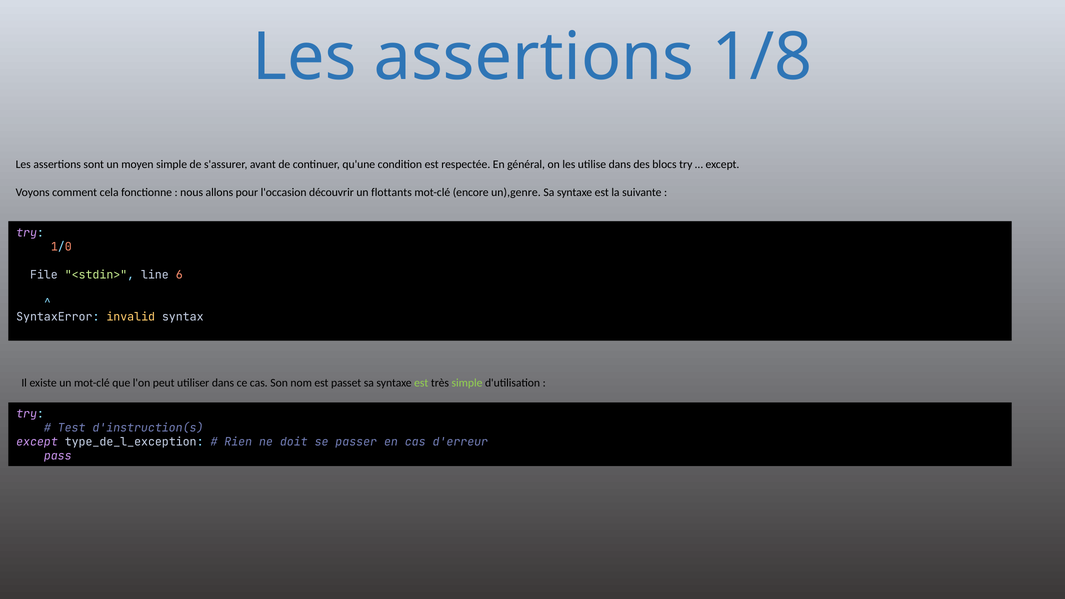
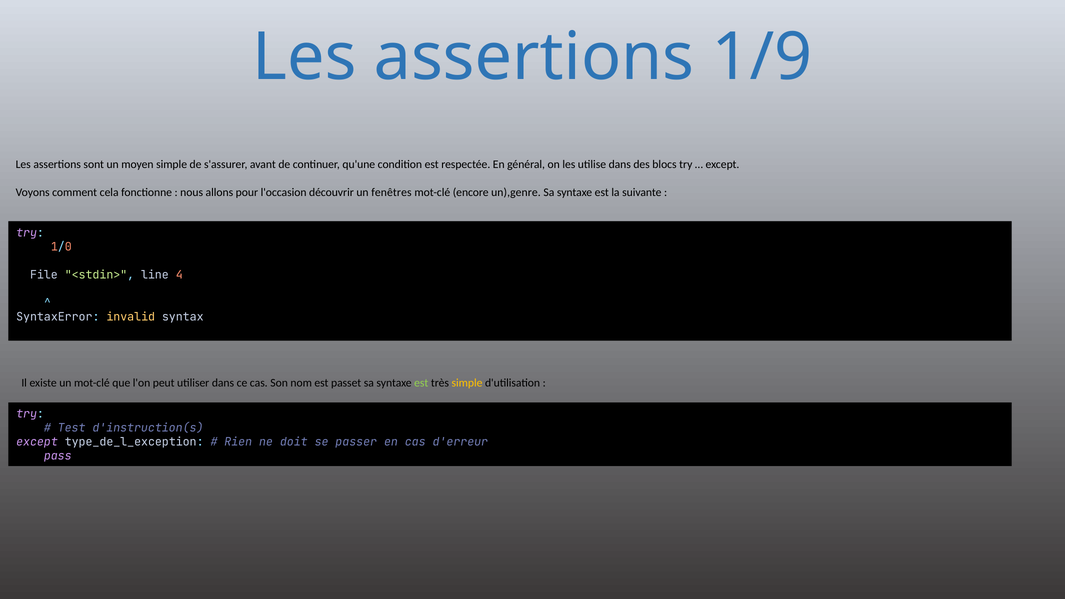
1/8: 1/8 -> 1/9
flottants: flottants -> fenêtres
6: 6 -> 4
simple at (467, 383) colour: light green -> yellow
